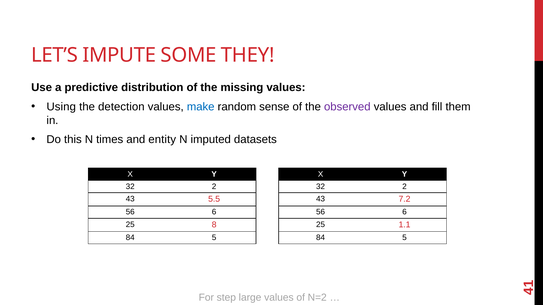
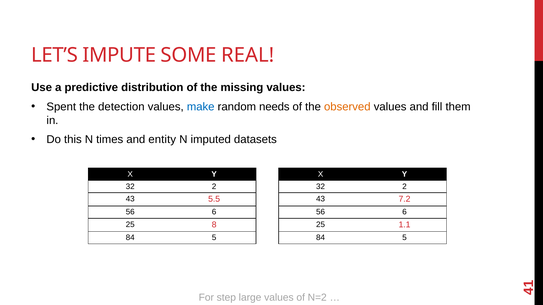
THEY: THEY -> REAL
Using: Using -> Spent
sense: sense -> needs
observed colour: purple -> orange
